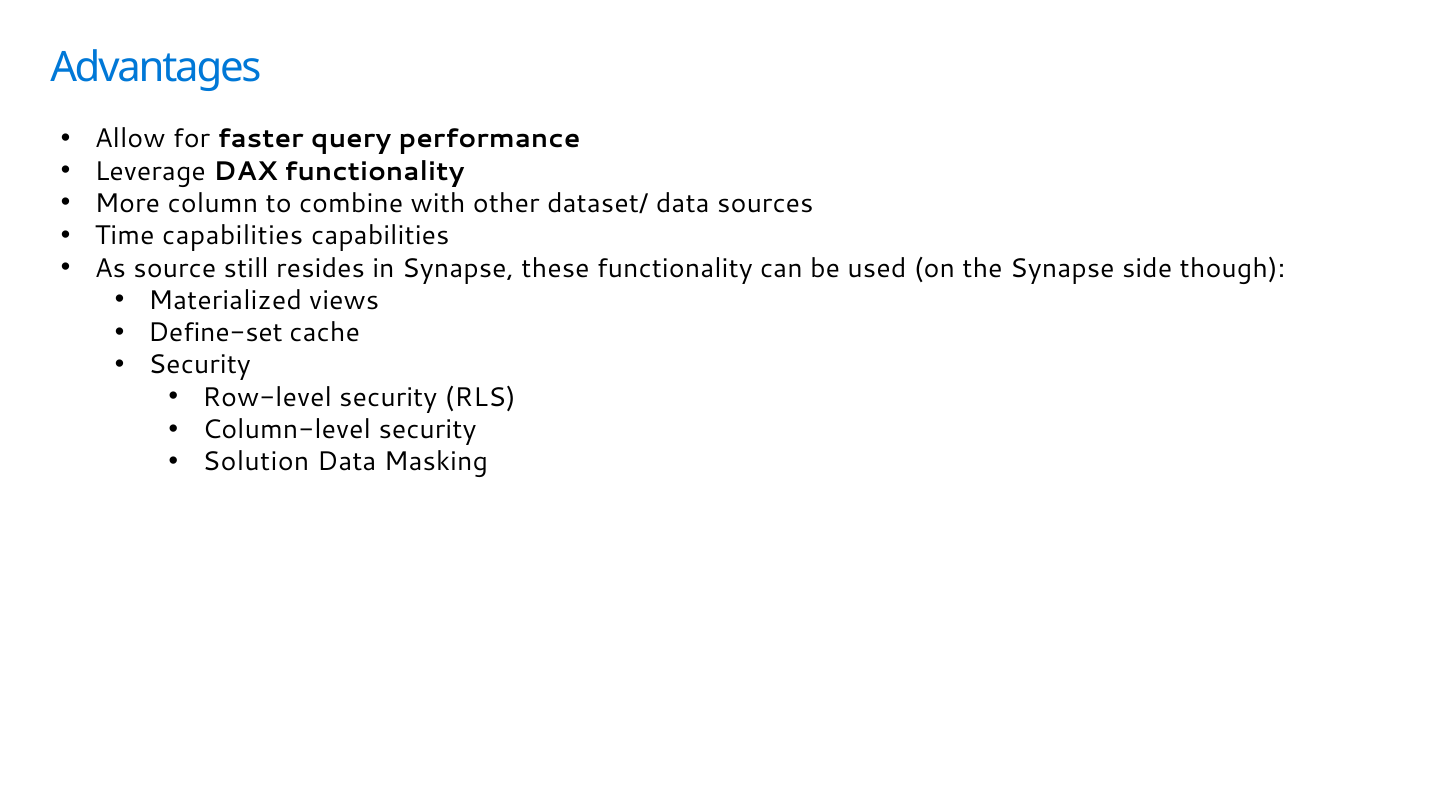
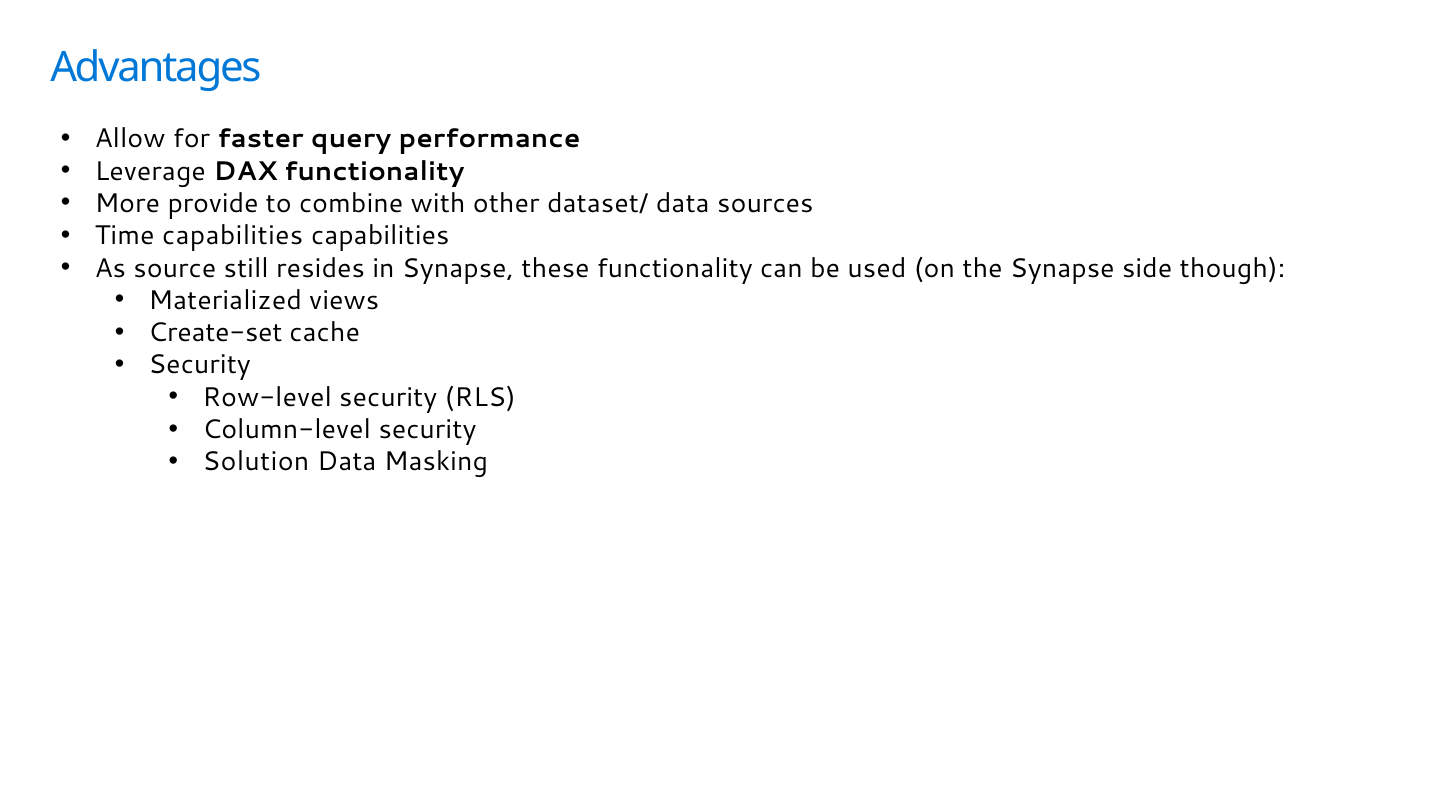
column: column -> provide
Define-set: Define-set -> Create-set
